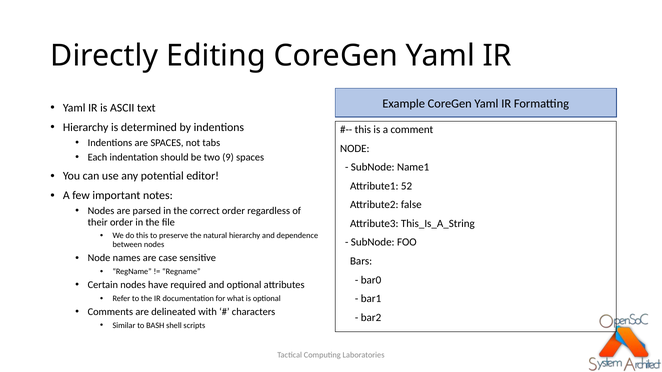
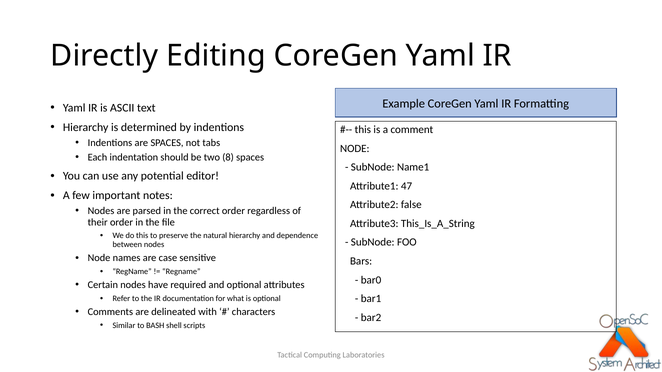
9: 9 -> 8
52: 52 -> 47
